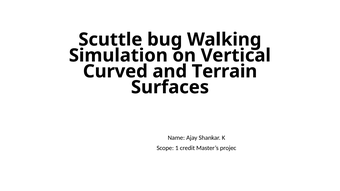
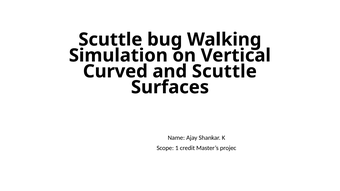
and Terrain: Terrain -> Scuttle
